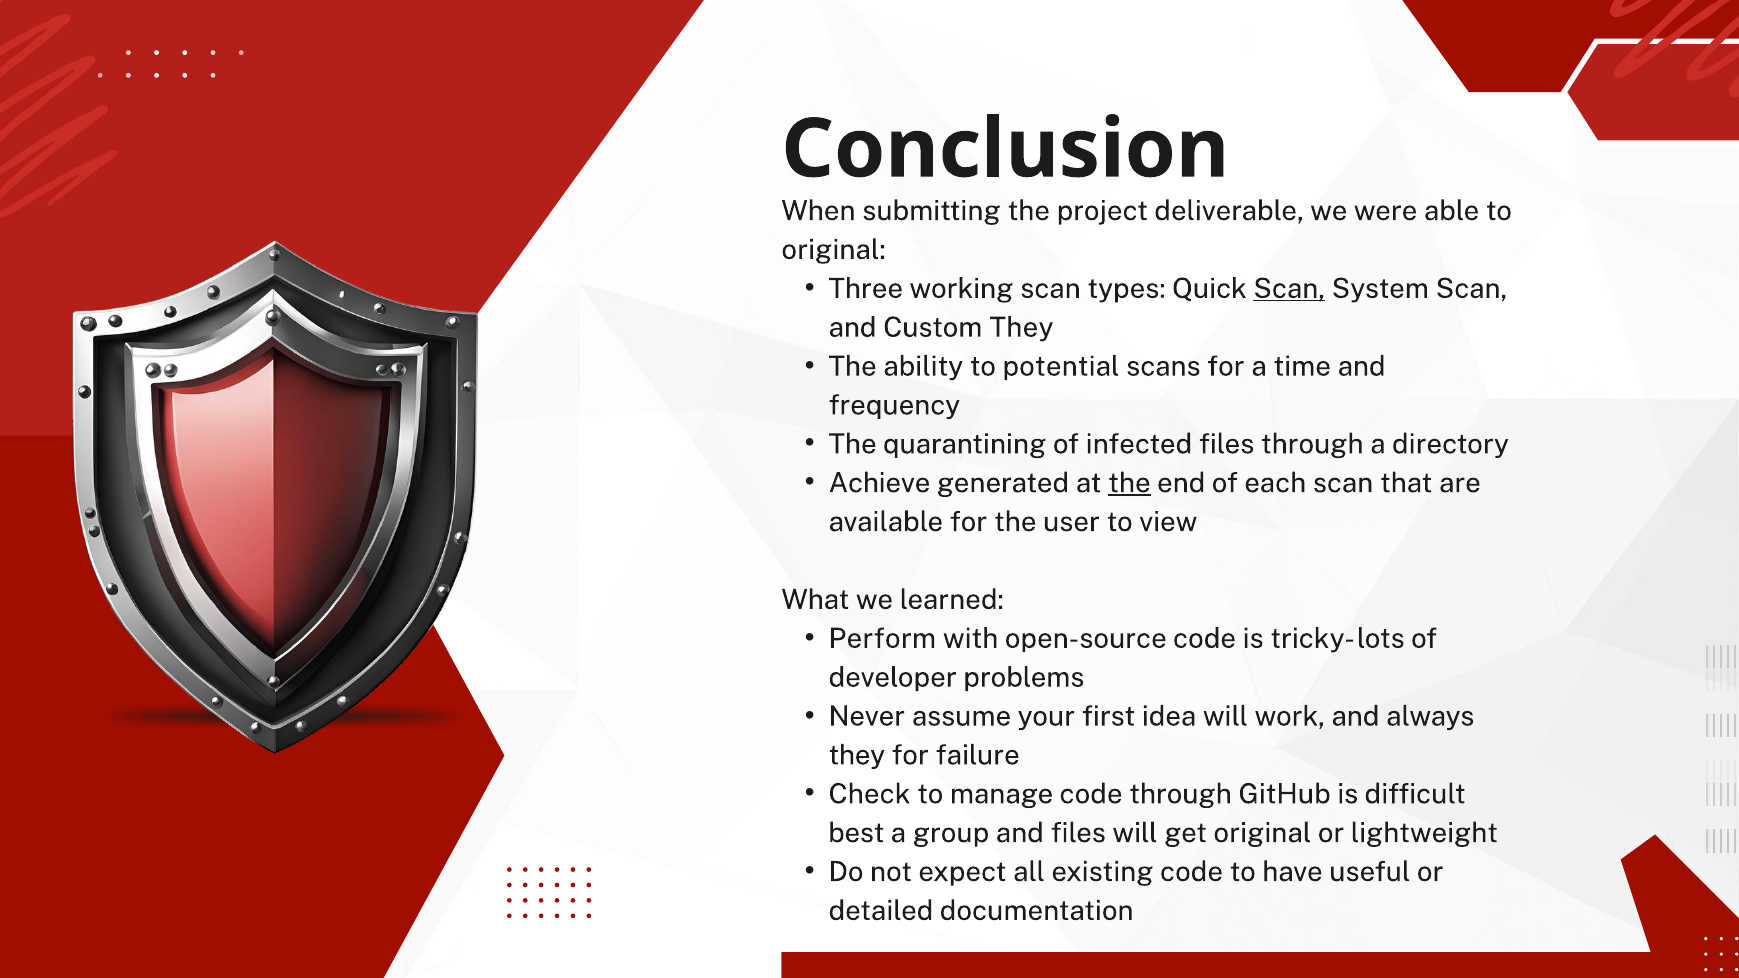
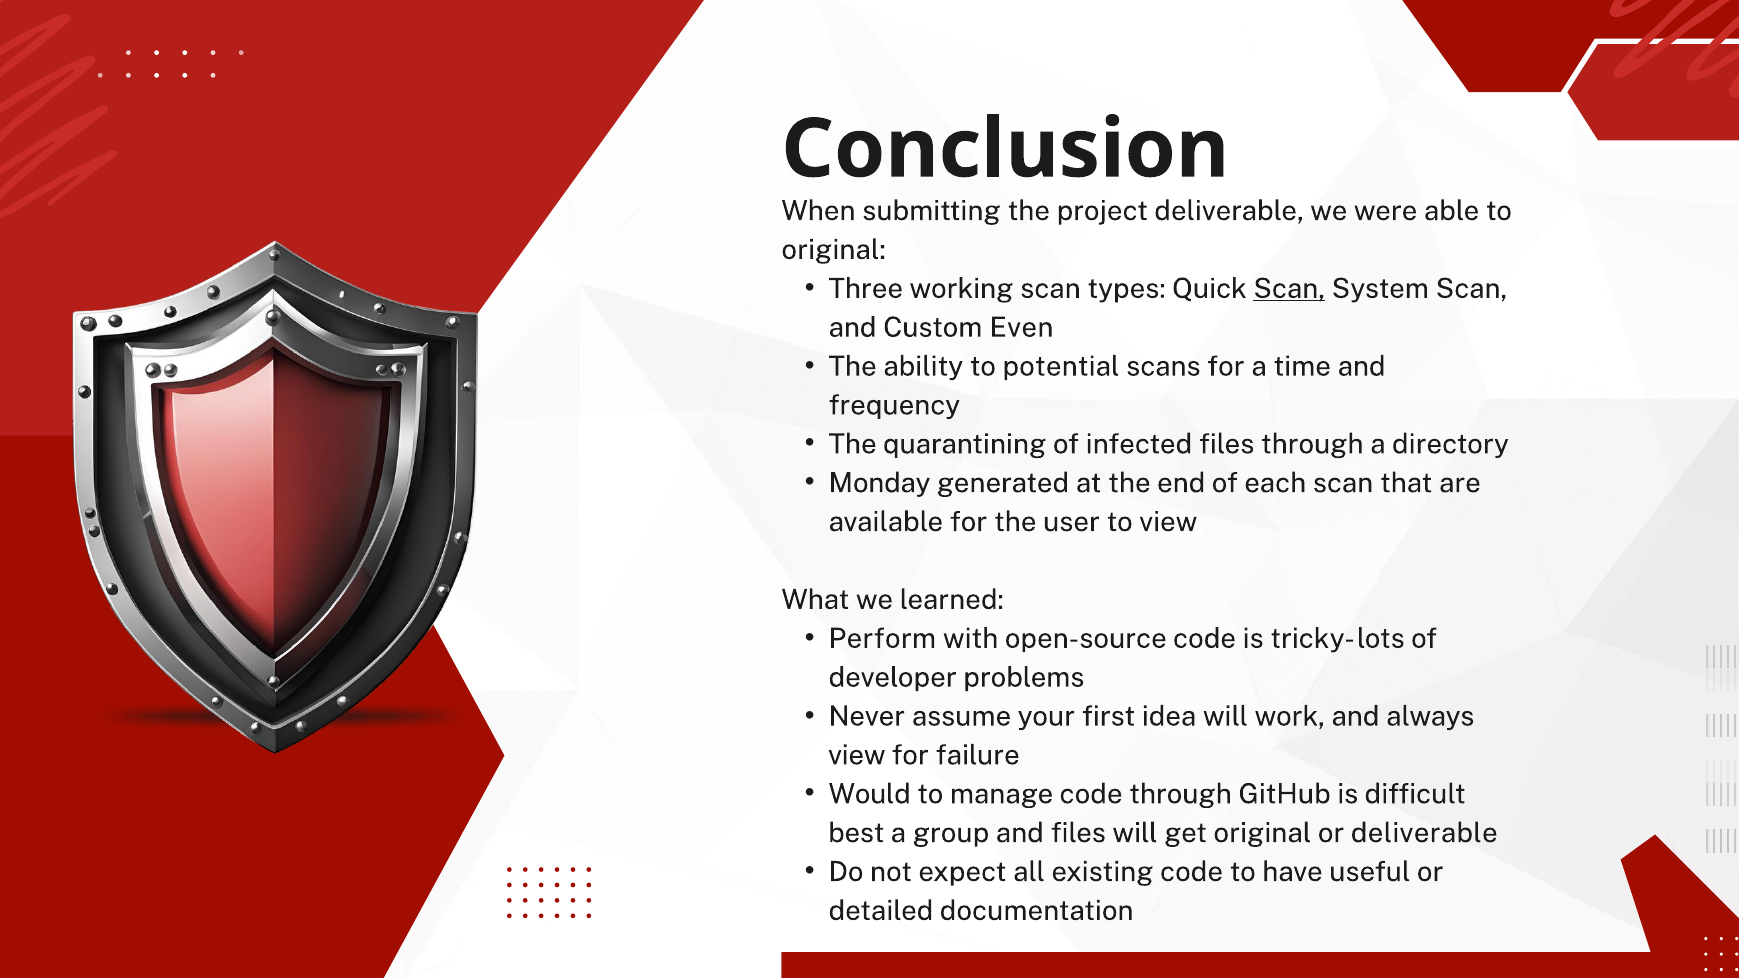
Custom They: They -> Even
Achieve: Achieve -> Monday
the at (1129, 483) underline: present -> none
they at (857, 755): they -> view
Check: Check -> Would
or lightweight: lightweight -> deliverable
